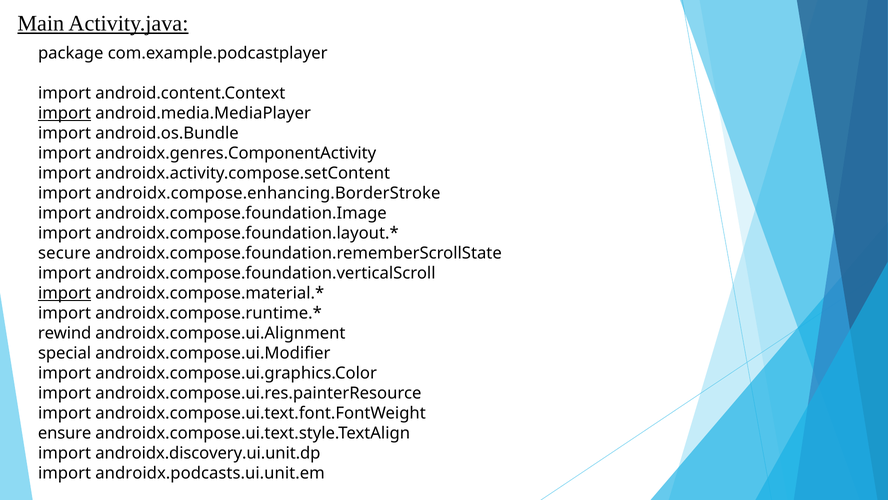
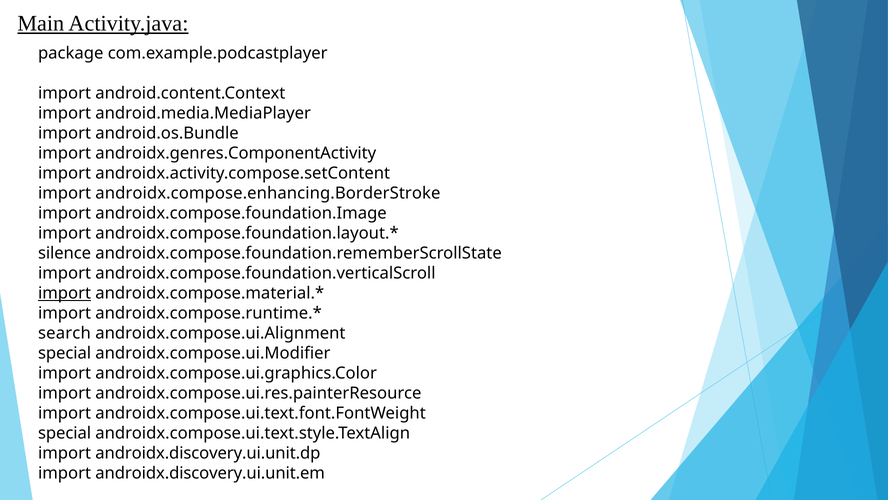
import at (65, 113) underline: present -> none
secure: secure -> silence
rewind: rewind -> search
ensure at (65, 433): ensure -> special
androidx.podcasts.ui.unit.em: androidx.podcasts.ui.unit.em -> androidx.discovery.ui.unit.em
